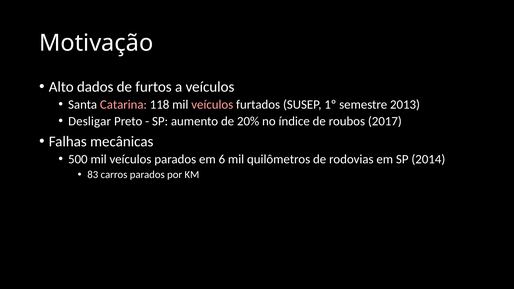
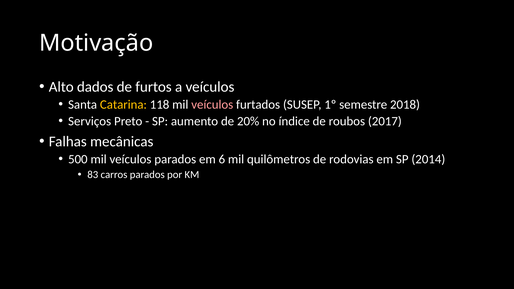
Catarina colour: pink -> yellow
2013: 2013 -> 2018
Desligar: Desligar -> Serviços
